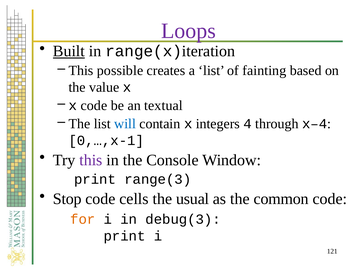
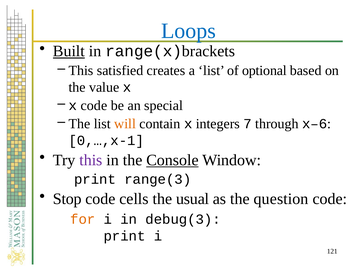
Loops colour: purple -> blue
iteration: iteration -> brackets
possible: possible -> satisfied
fainting: fainting -> optional
textual: textual -> special
will colour: blue -> orange
4: 4 -> 7
x–4: x–4 -> x–6
Console underline: none -> present
common: common -> question
